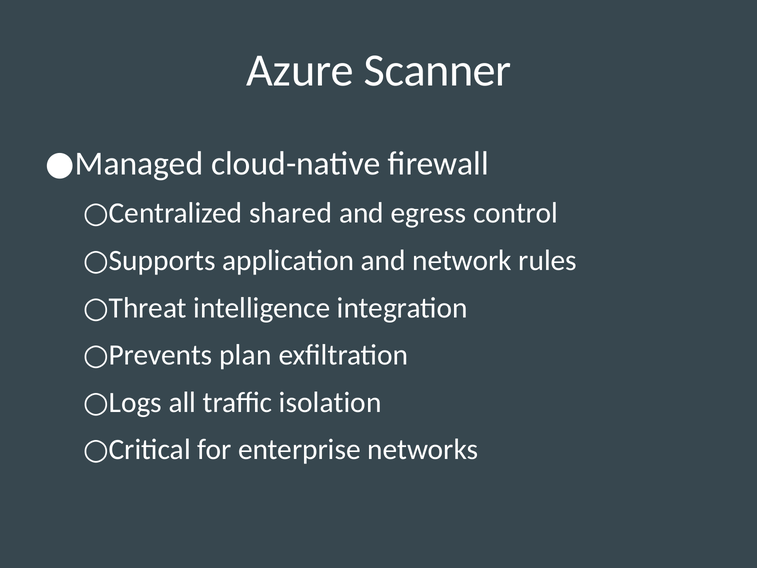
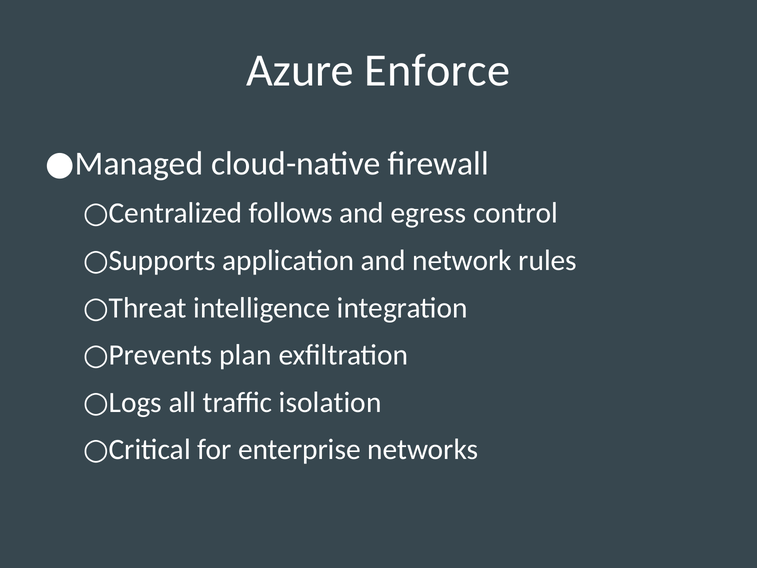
Scanner: Scanner -> Enforce
shared: shared -> follows
